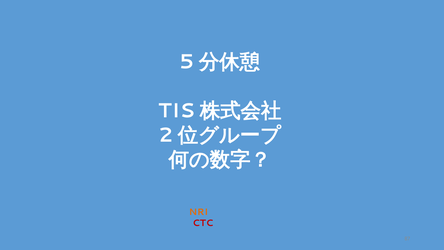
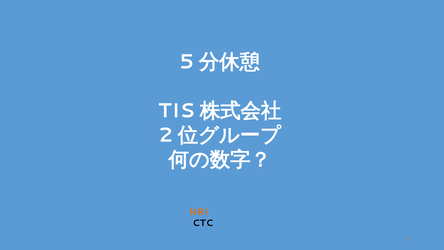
CTC colour: red -> black
